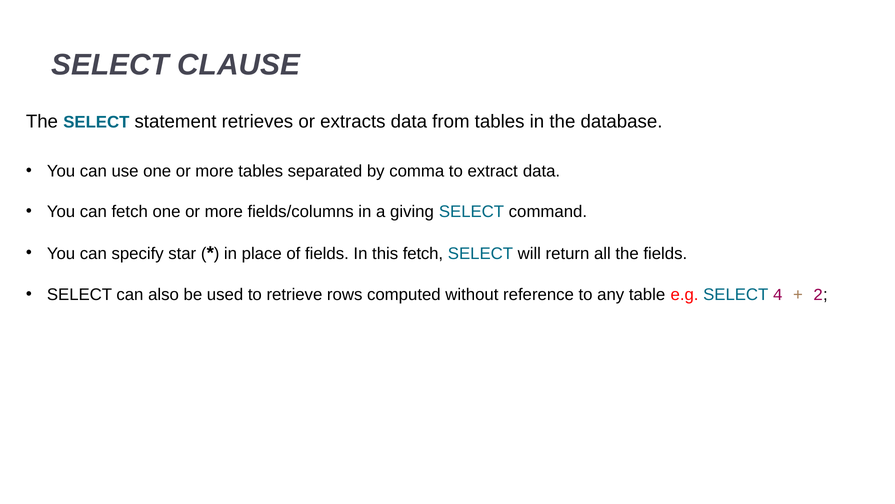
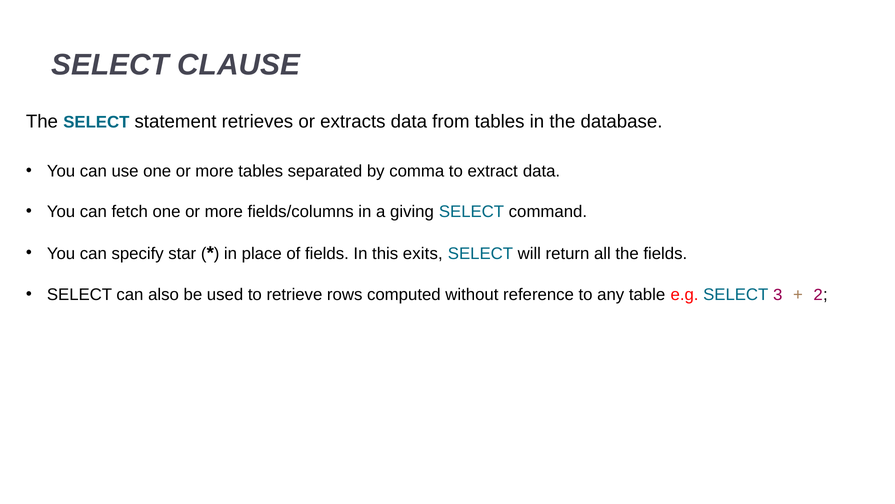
this fetch: fetch -> exits
4: 4 -> 3
